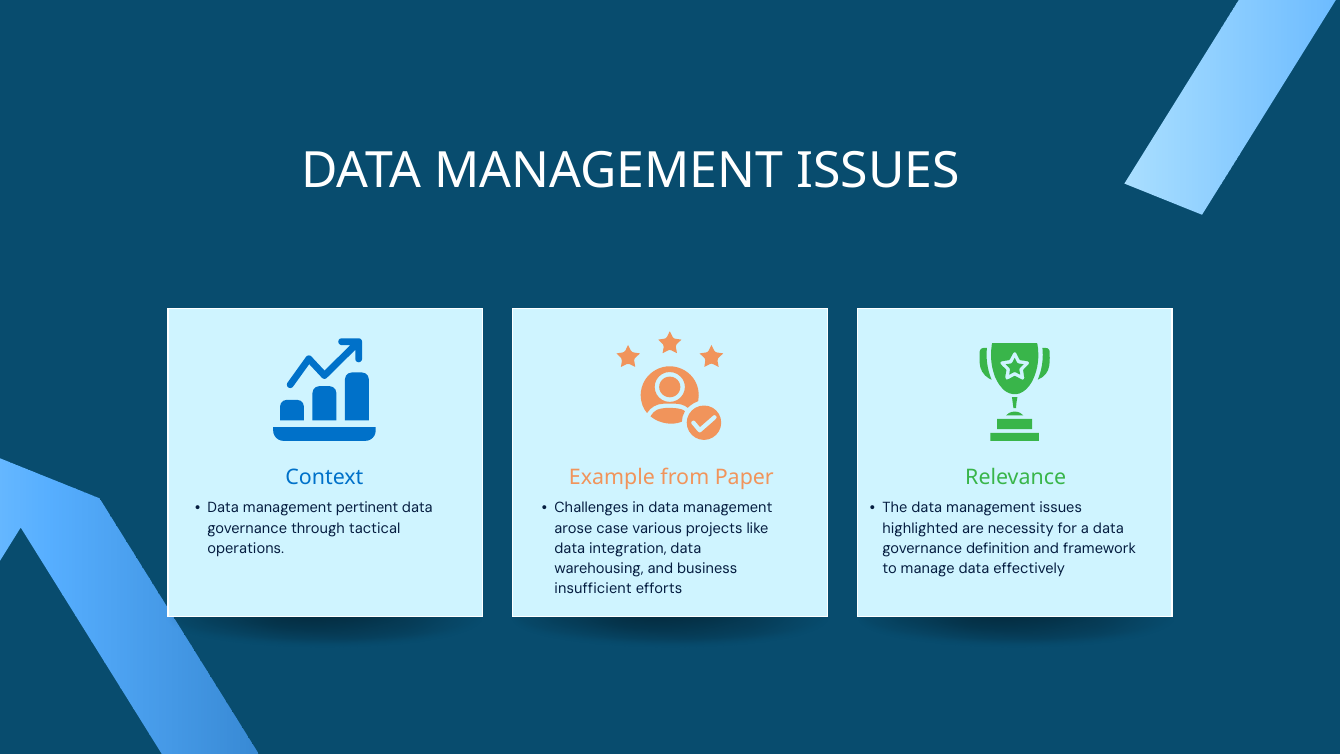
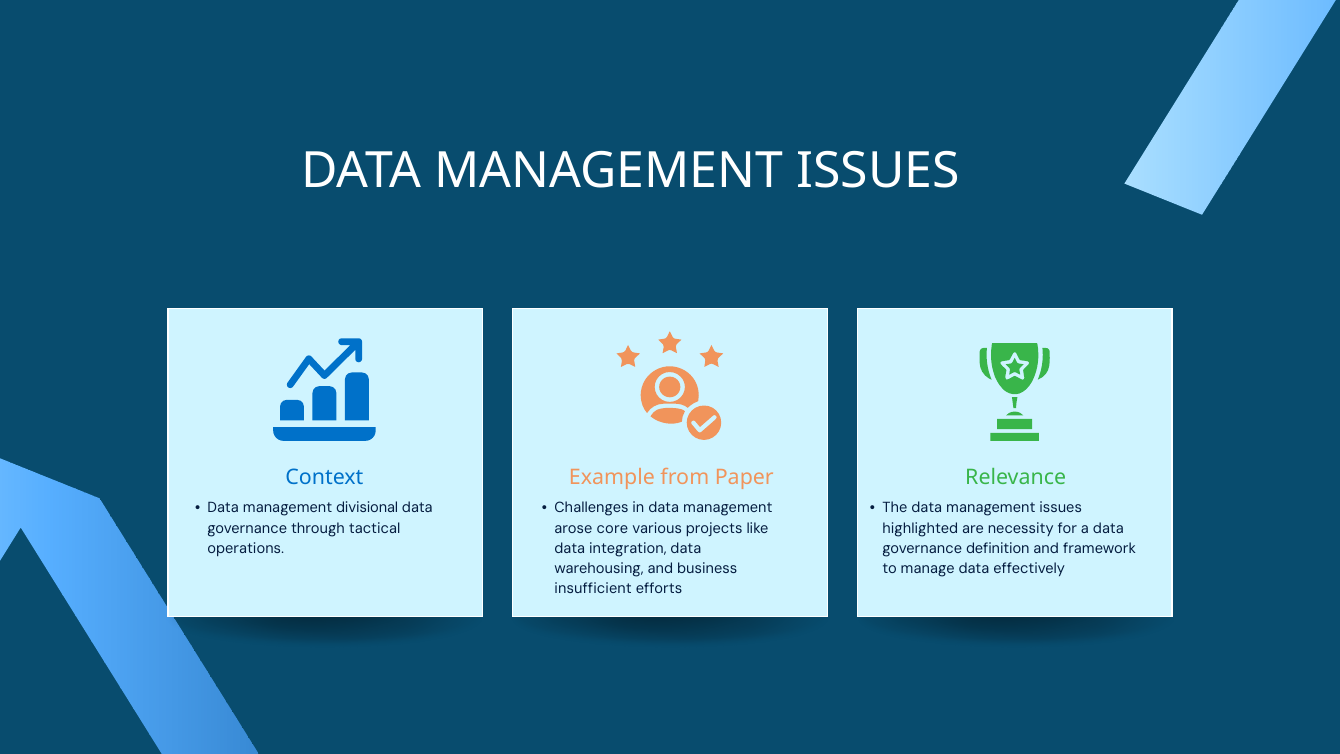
pertinent: pertinent -> divisional
case: case -> core
